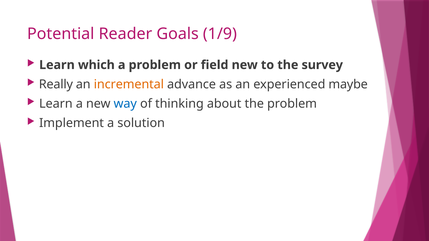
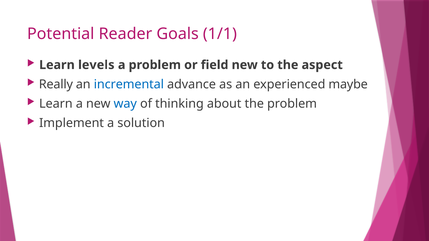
1/9: 1/9 -> 1/1
which: which -> levels
survey: survey -> aspect
incremental colour: orange -> blue
